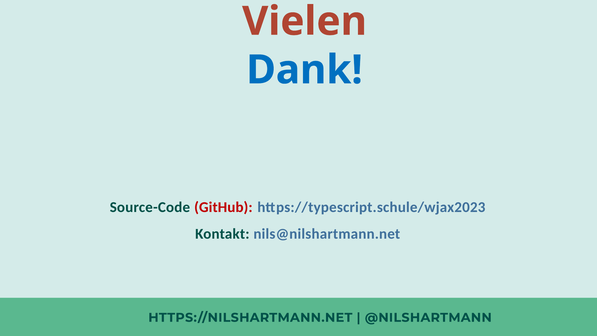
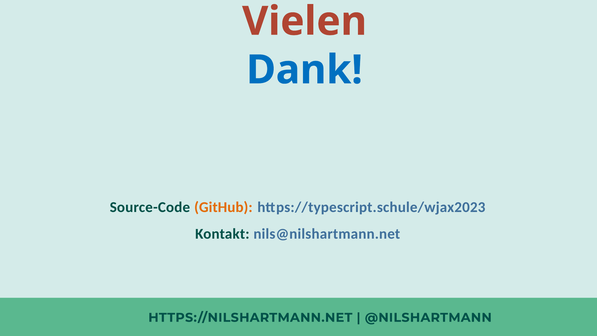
GitHub colour: red -> orange
